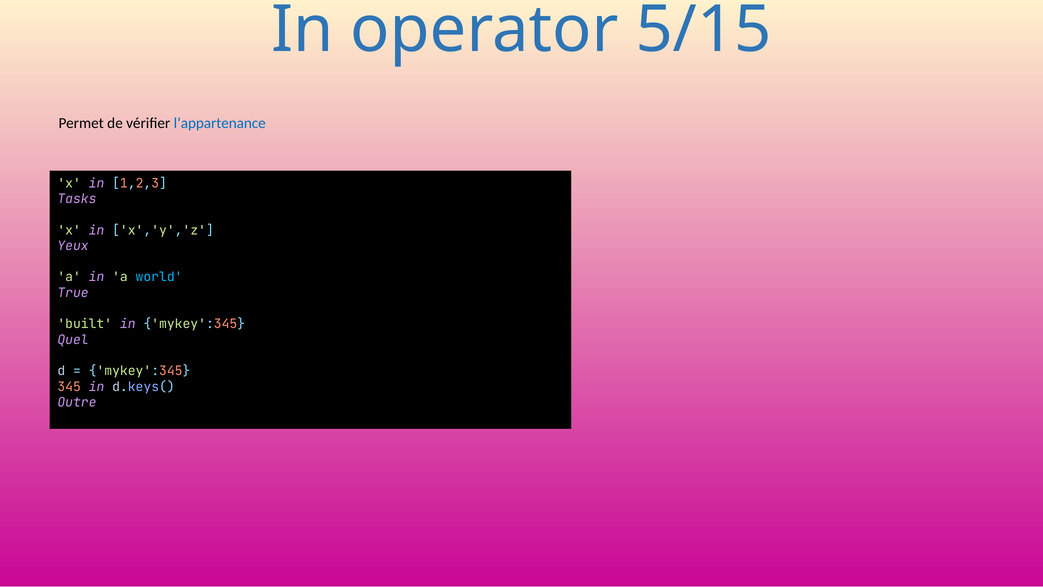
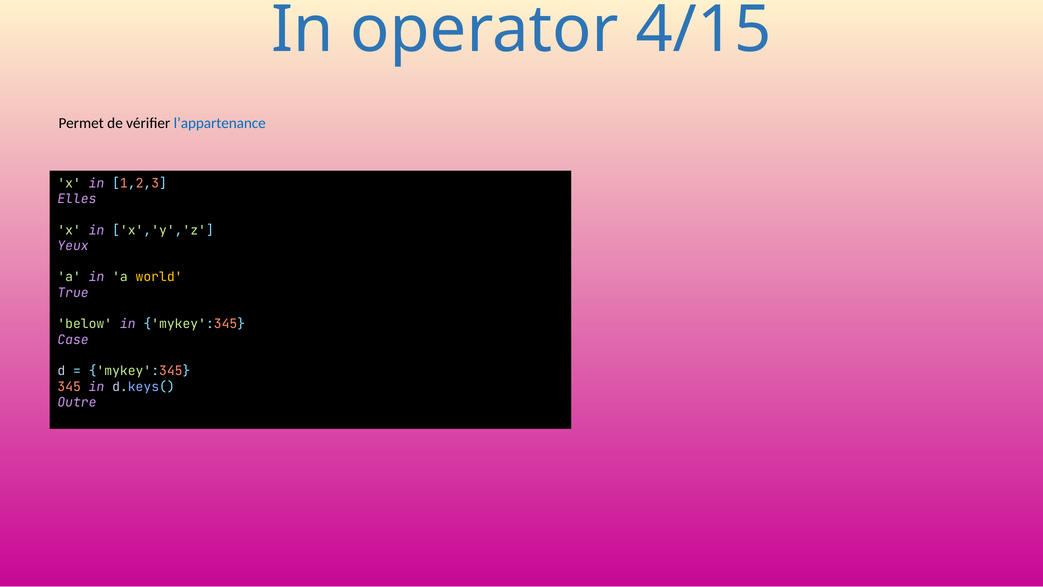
5/15: 5/15 -> 4/15
Tasks: Tasks -> Elles
world colour: light blue -> yellow
built: built -> below
Quel: Quel -> Case
